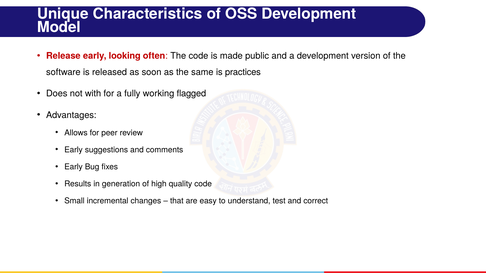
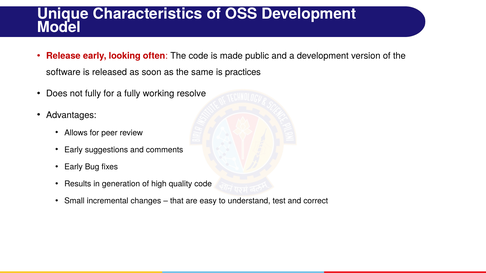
not with: with -> fully
flagged: flagged -> resolve
